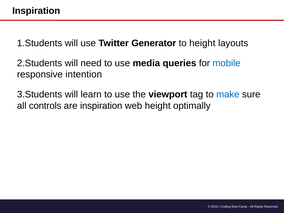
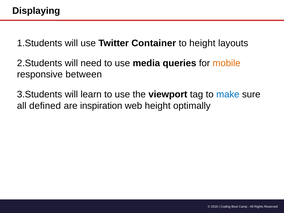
Inspiration at (36, 11): Inspiration -> Displaying
Generator: Generator -> Container
mobile colour: blue -> orange
intention: intention -> between
controls: controls -> defined
